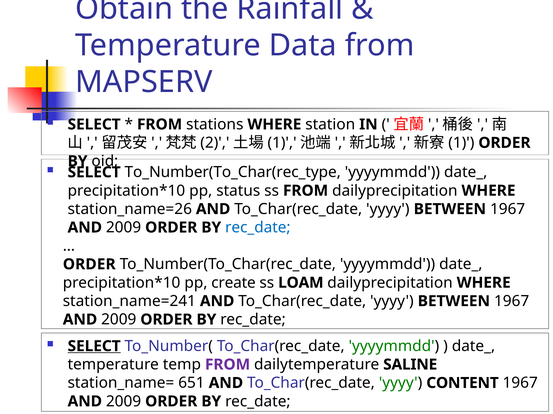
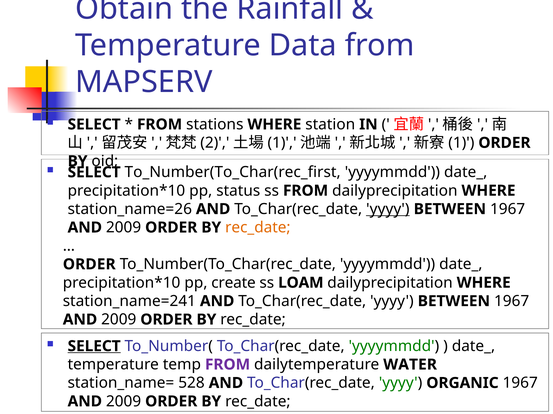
To_Number(To_Char(rec_type: To_Number(To_Char(rec_type -> To_Number(To_Char(rec_first
yyyy at (388, 209) underline: none -> present
rec_date at (258, 228) colour: blue -> orange
SALINE: SALINE -> WATER
651: 651 -> 528
CONTENT: CONTENT -> ORGANIC
